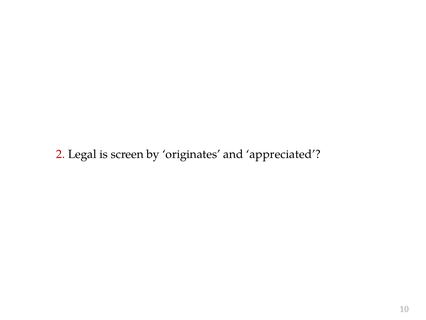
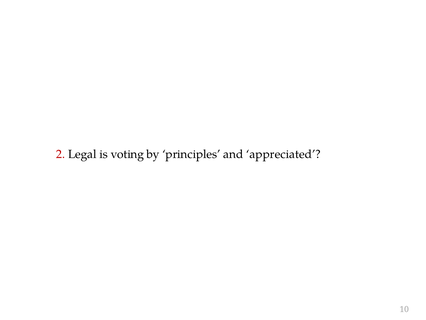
screen: screen -> voting
originates: originates -> principles
